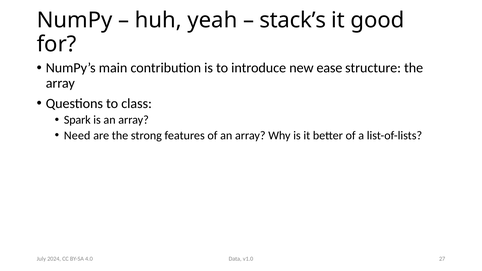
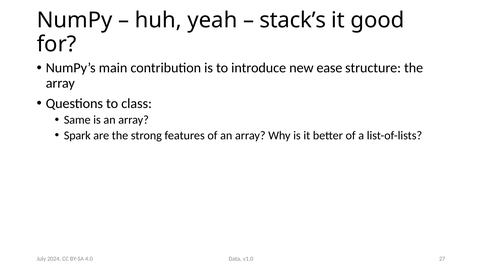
Spark: Spark -> Same
Need: Need -> Spark
